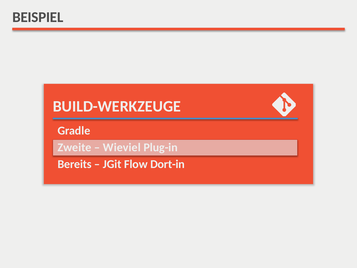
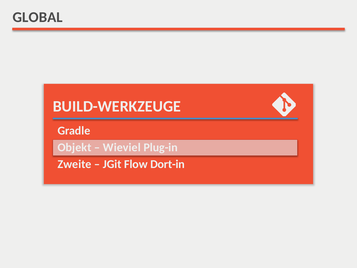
BEISPIEL: BEISPIEL -> GLOBAL
Zweite: Zweite -> Objekt
Bereits: Bereits -> Zweite
